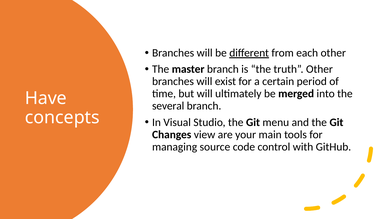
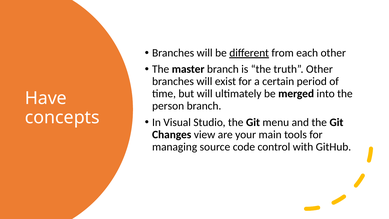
several: several -> person
